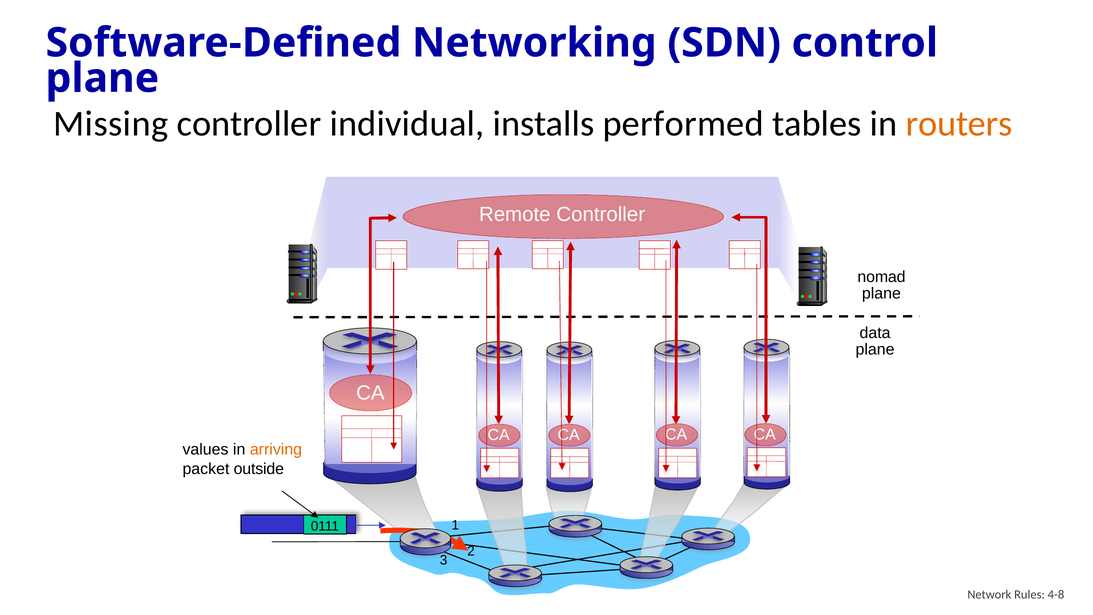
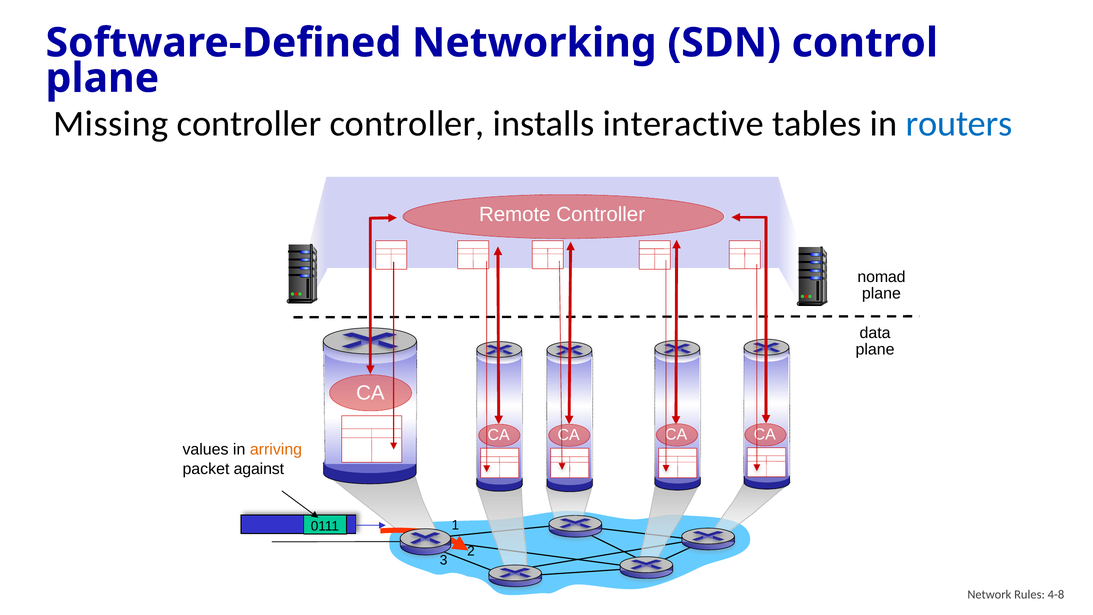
controller individual: individual -> controller
performed: performed -> interactive
routers colour: orange -> blue
outside: outside -> against
